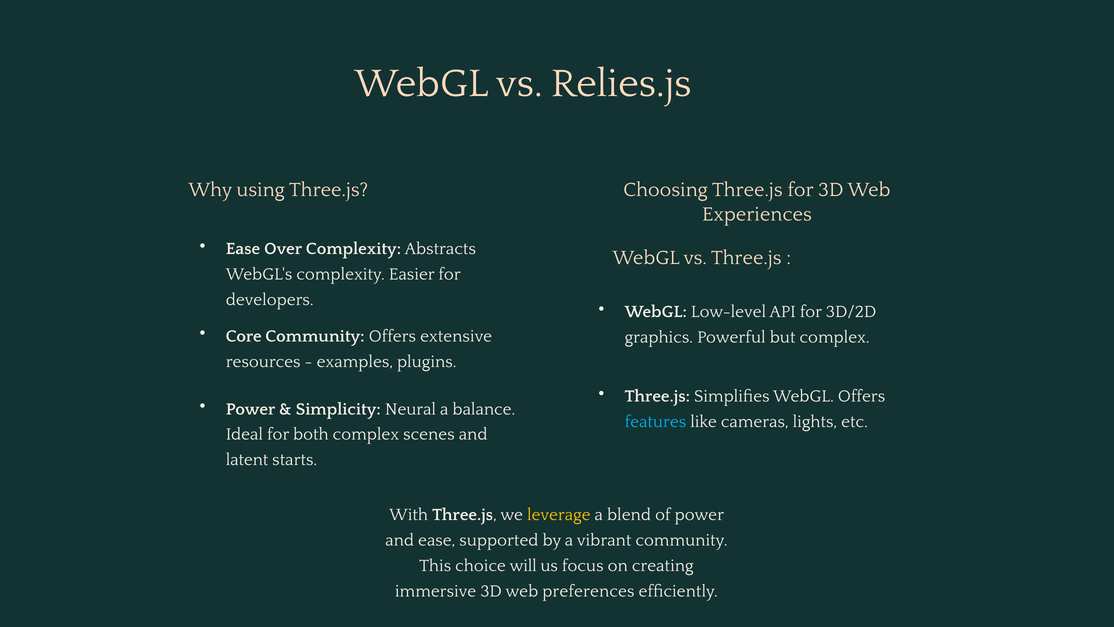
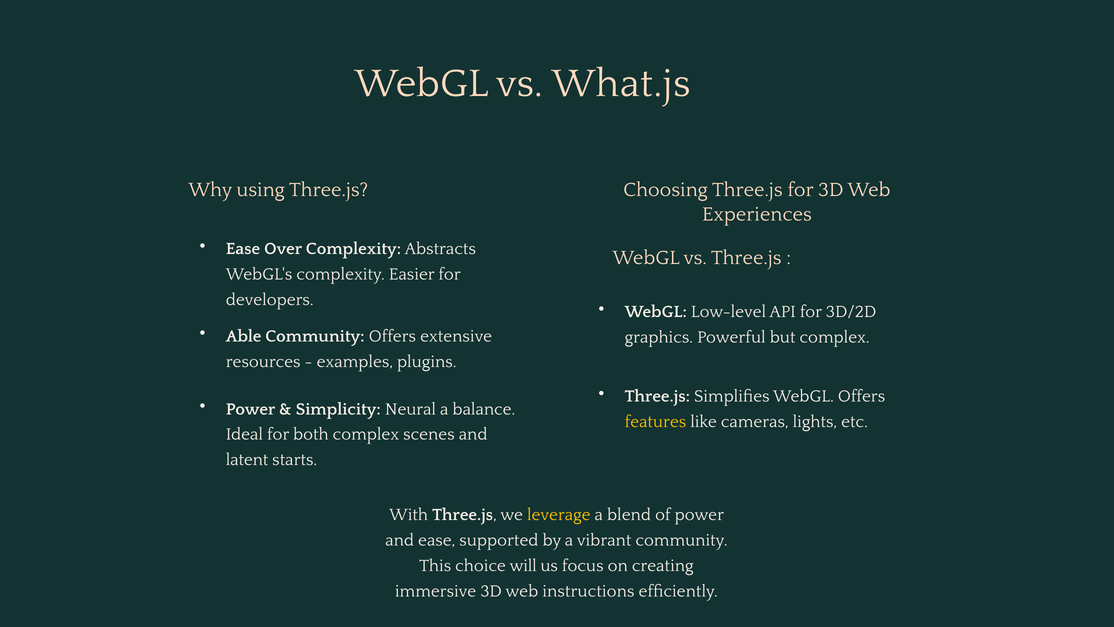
Relies.js: Relies.js -> What.js
Core: Core -> Able
features colour: light blue -> yellow
preferences: preferences -> instructions
